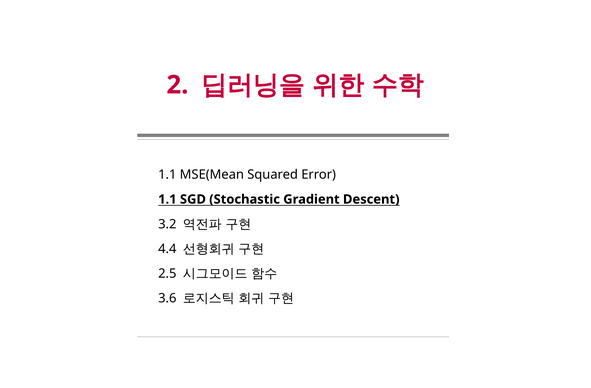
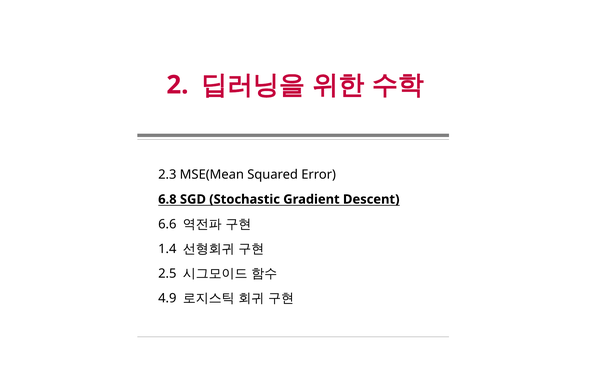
1.1 at (167, 175): 1.1 -> 2.3
1.1 at (167, 199): 1.1 -> 6.8
3.2: 3.2 -> 6.6
4.4: 4.4 -> 1.4
3.6: 3.6 -> 4.9
